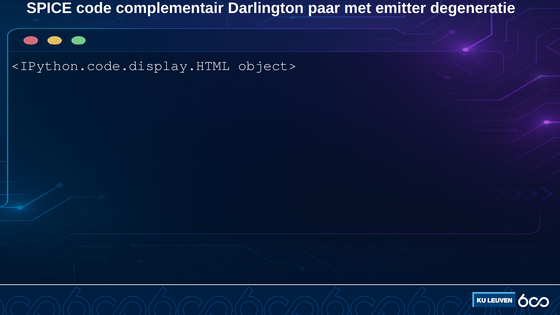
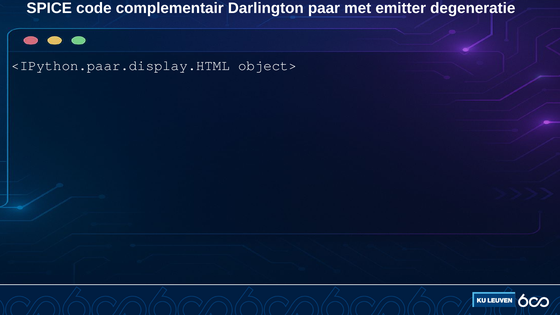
<IPython.code.display.HTML: <IPython.code.display.HTML -> <IPython.paar.display.HTML
